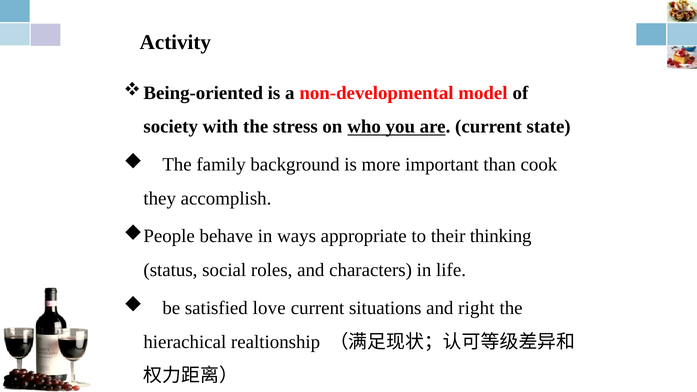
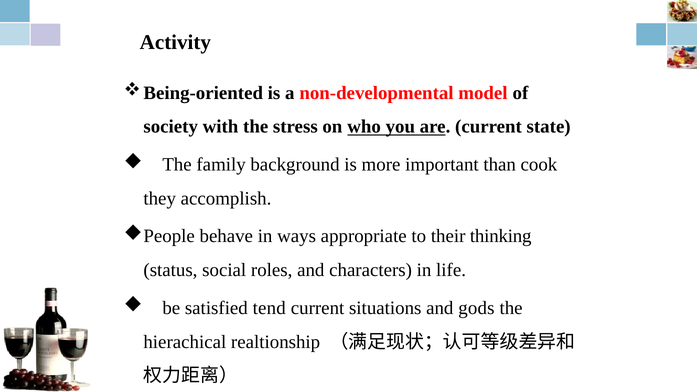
love: love -> tend
right: right -> gods
